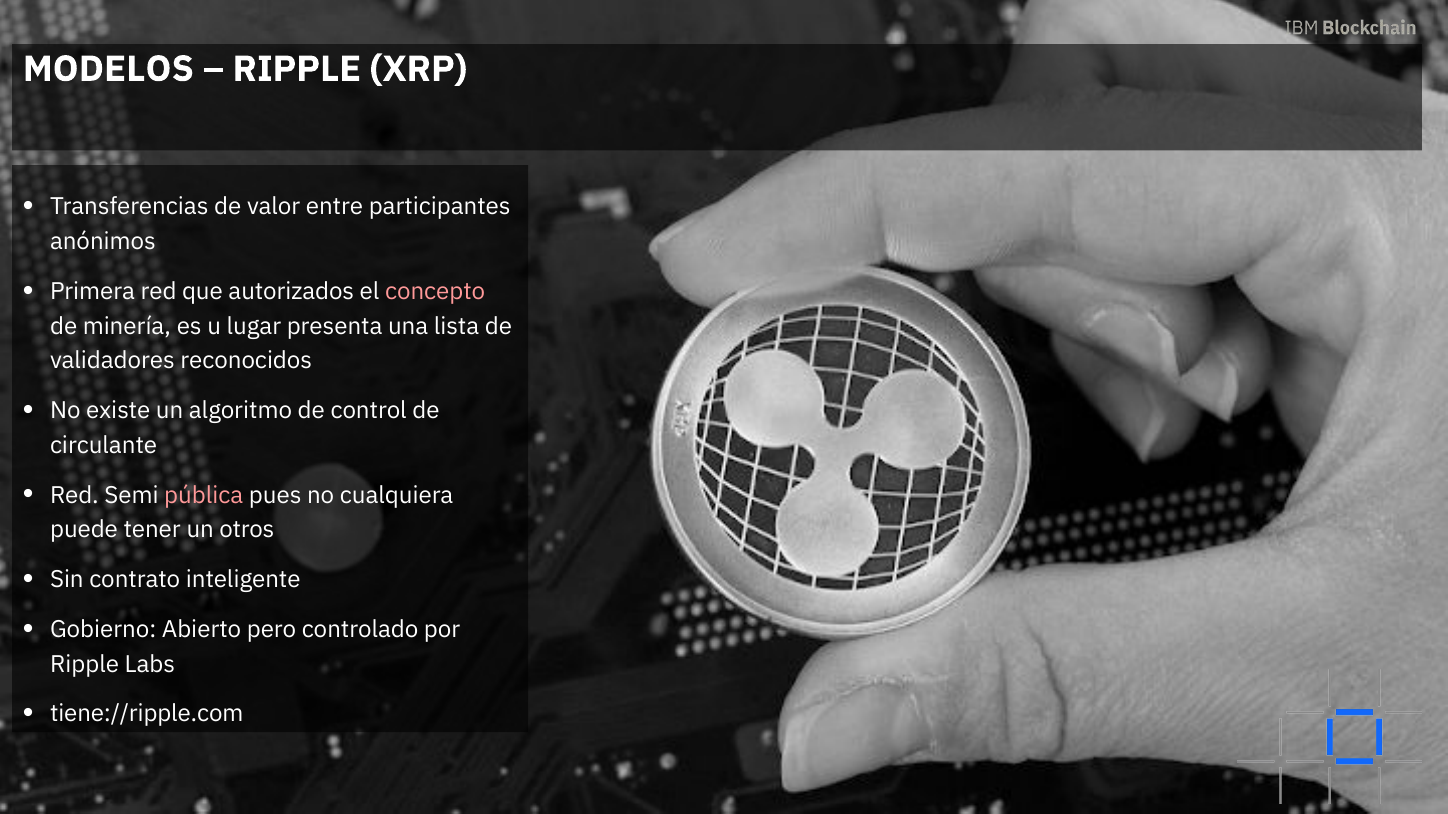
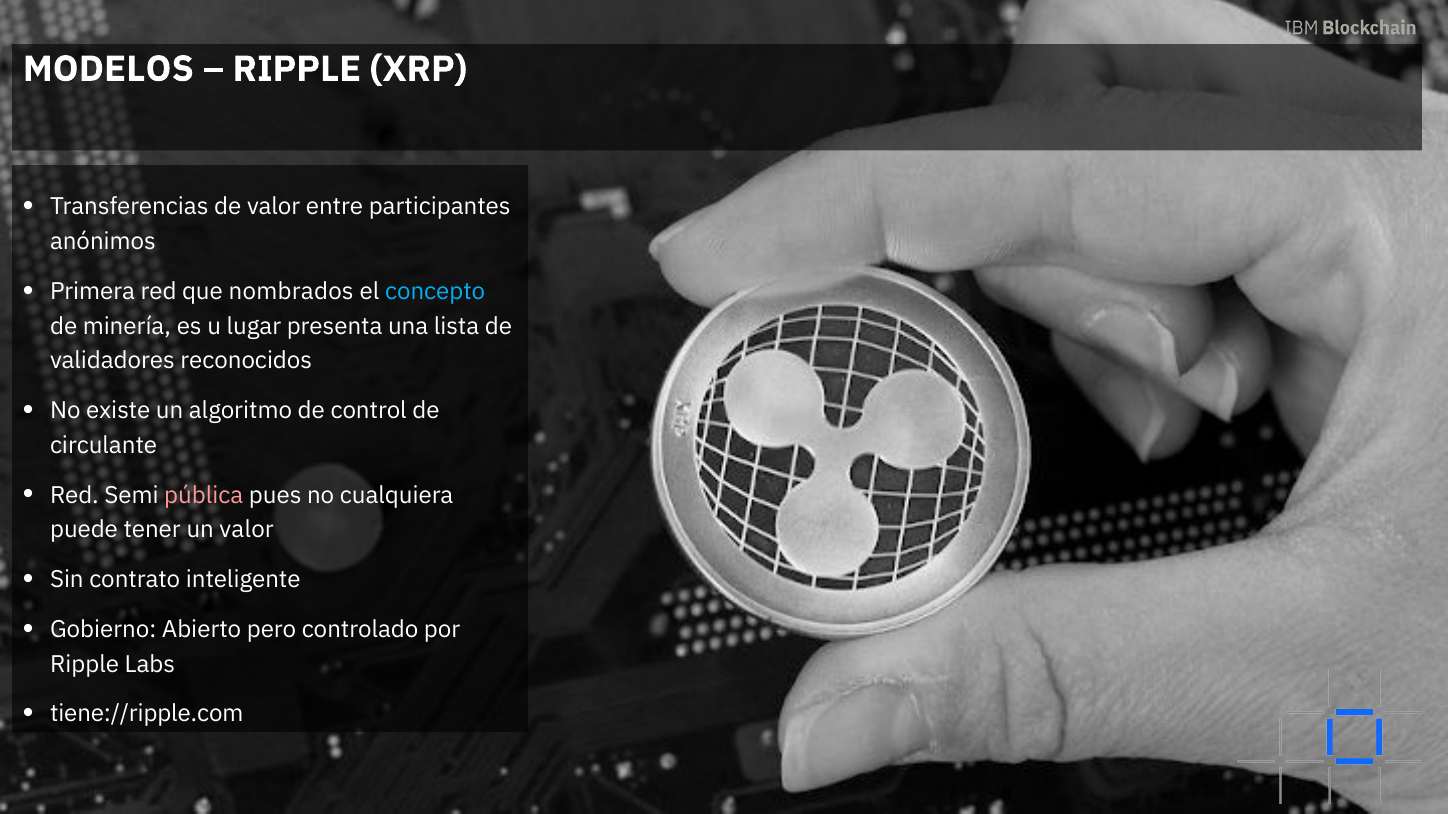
autorizados: autorizados -> nombrados
concepto colour: pink -> light blue
un otros: otros -> valor
